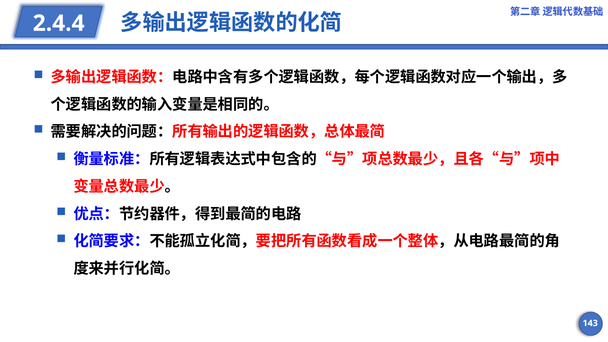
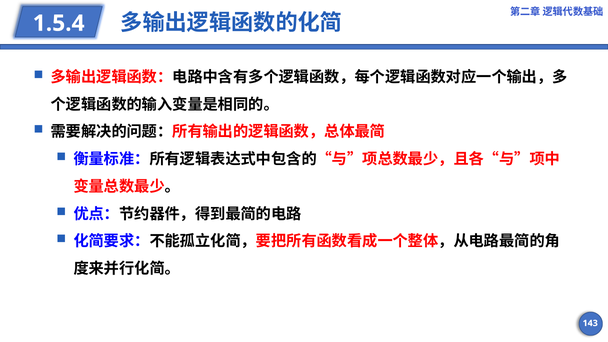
2.4.4: 2.4.4 -> 1.5.4
